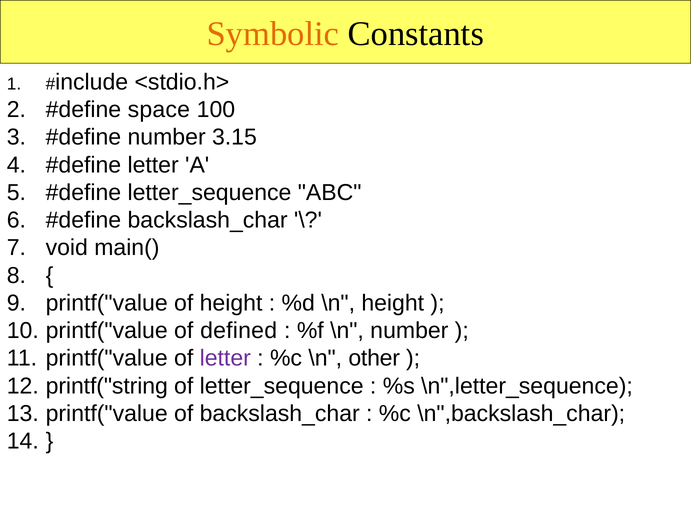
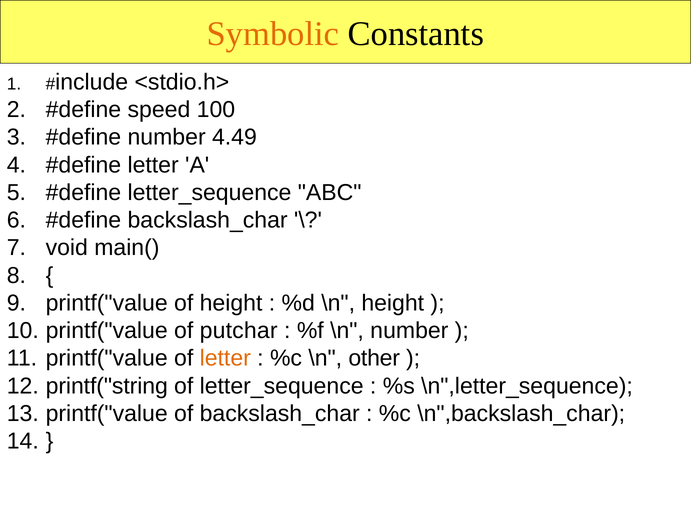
space: space -> speed
3.15: 3.15 -> 4.49
defined: defined -> putchar
letter at (225, 358) colour: purple -> orange
